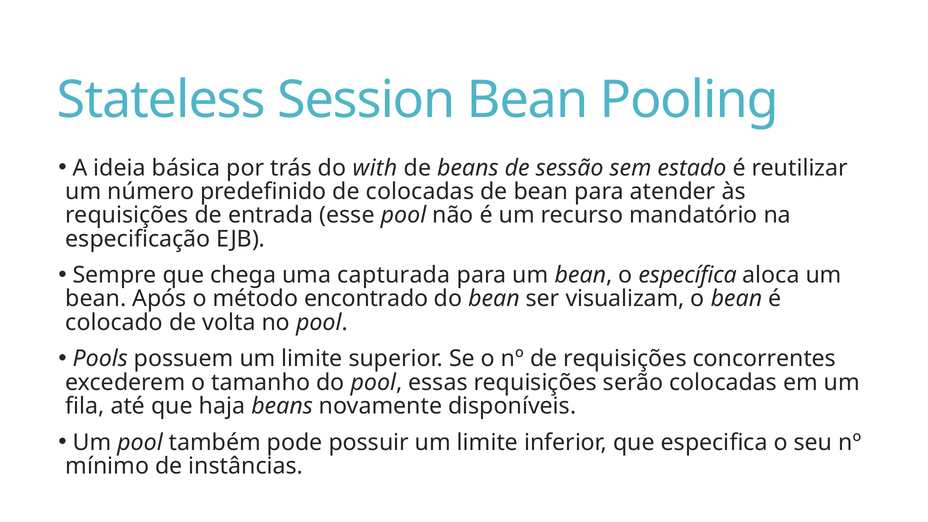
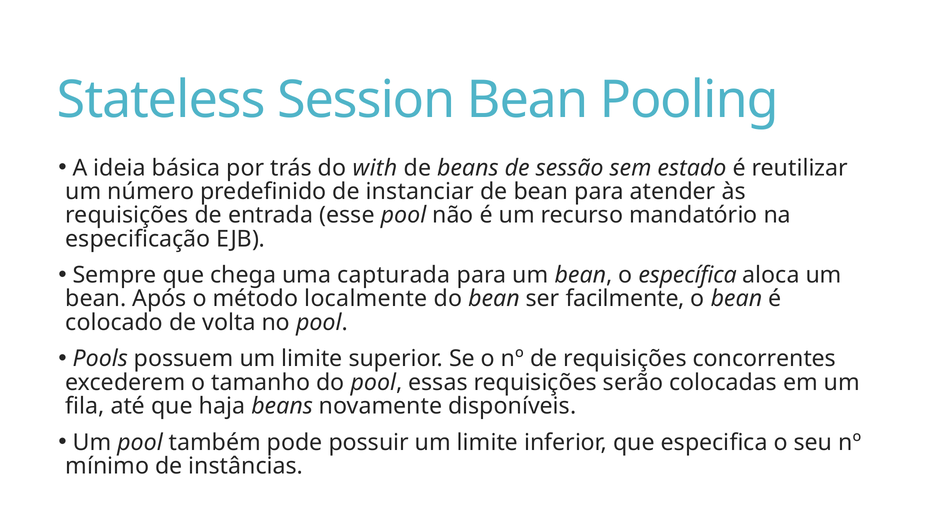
de colocadas: colocadas -> instanciar
encontrado: encontrado -> localmente
visualizam: visualizam -> facilmente
